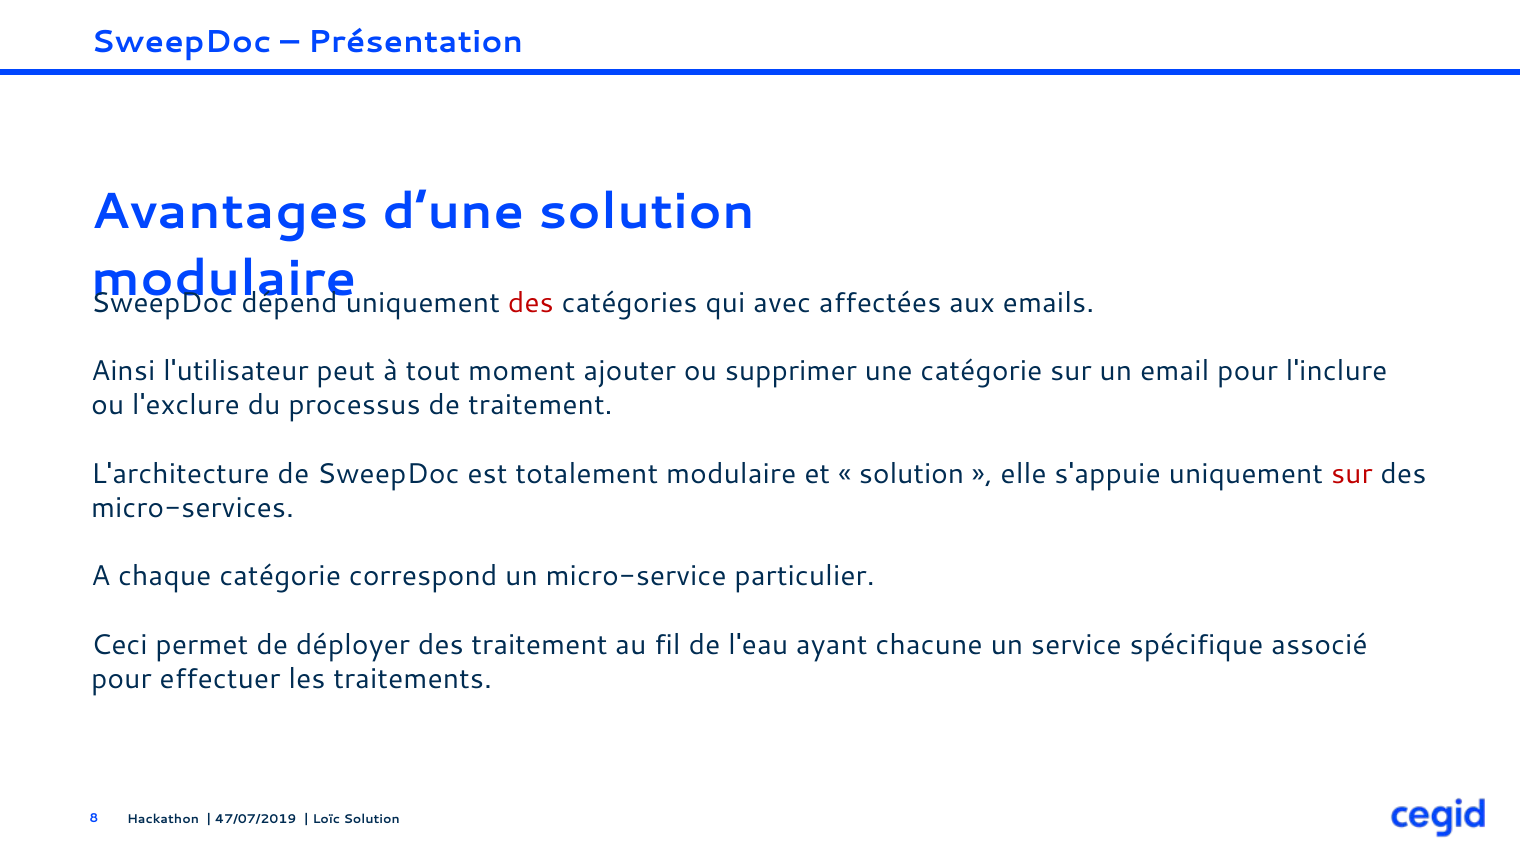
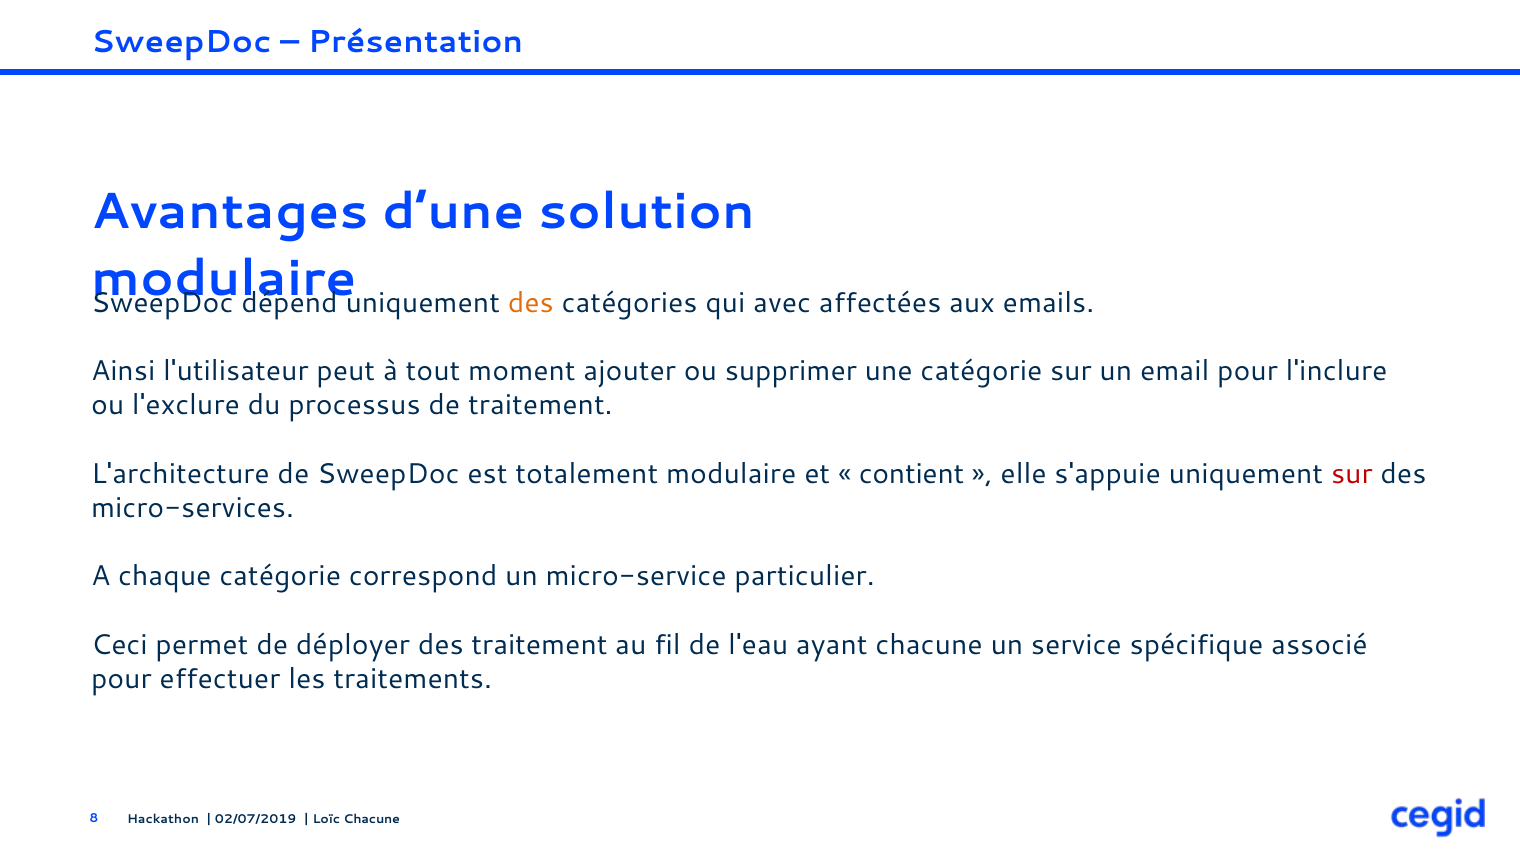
des at (531, 303) colour: red -> orange
solution at (912, 474): solution -> contient
47/07/2019: 47/07/2019 -> 02/07/2019
Loïc Solution: Solution -> Chacune
